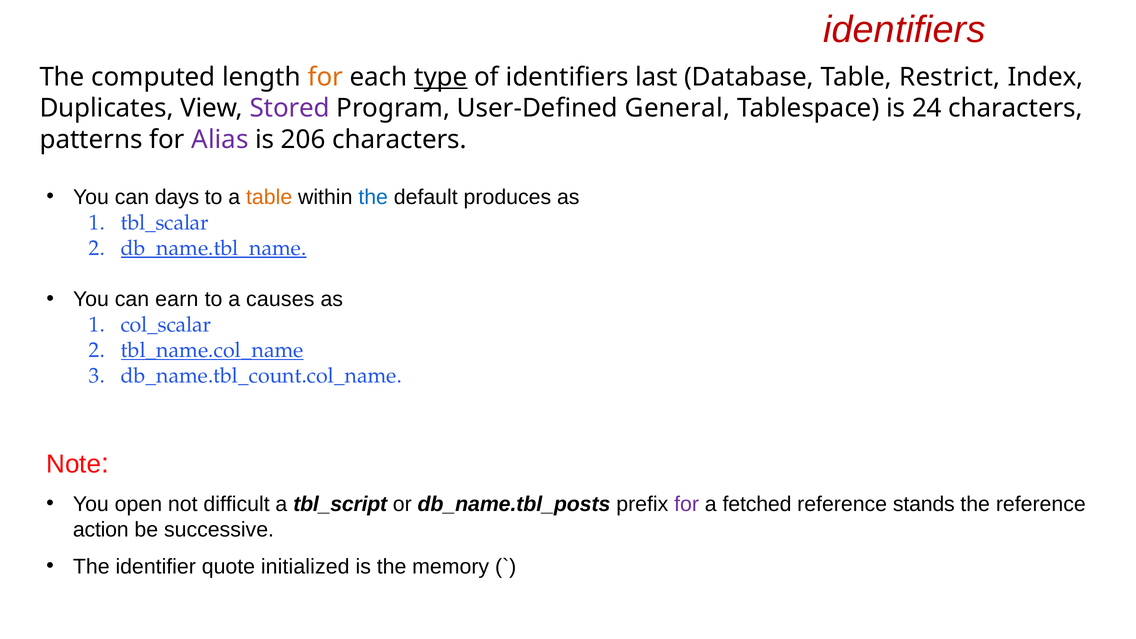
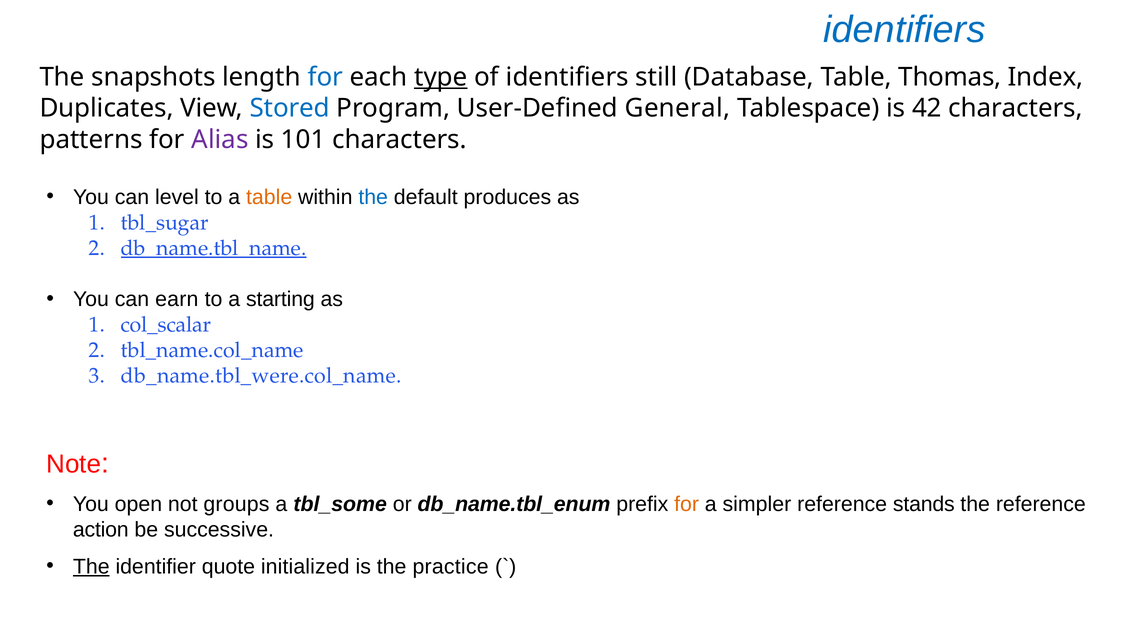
identifiers at (904, 30) colour: red -> blue
computed: computed -> snapshots
for at (325, 77) colour: orange -> blue
last: last -> still
Restrict: Restrict -> Thomas
Stored colour: purple -> blue
24: 24 -> 42
206: 206 -> 101
days: days -> level
tbl_scalar: tbl_scalar -> tbl_sugar
causes: causes -> starting
tbl_name.col_name underline: present -> none
db_name.tbl_count.col_name: db_name.tbl_count.col_name -> db_name.tbl_were.col_name
difficult: difficult -> groups
tbl_script: tbl_script -> tbl_some
db_name.tbl_posts: db_name.tbl_posts -> db_name.tbl_enum
for at (687, 504) colour: purple -> orange
fetched: fetched -> simpler
The at (91, 567) underline: none -> present
memory: memory -> practice
